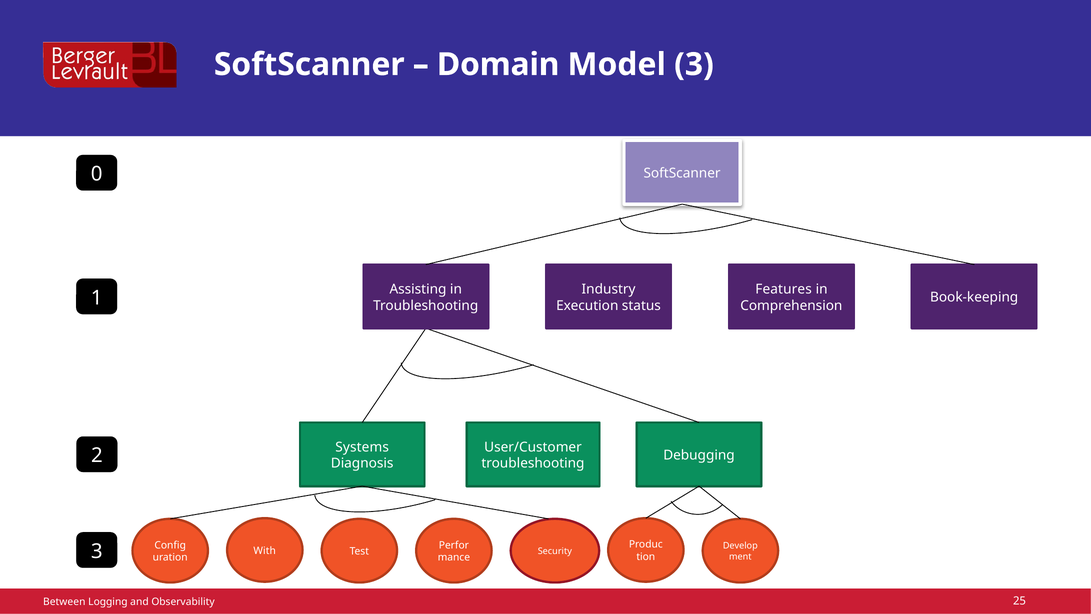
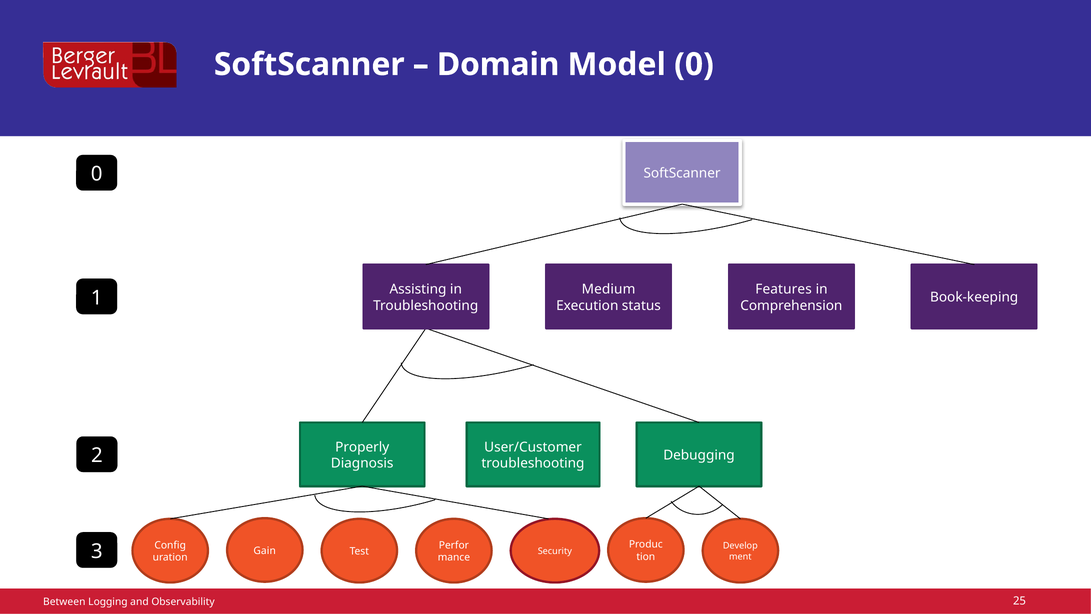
Model 3: 3 -> 0
Industry: Industry -> Medium
Systems: Systems -> Properly
With: With -> Gain
